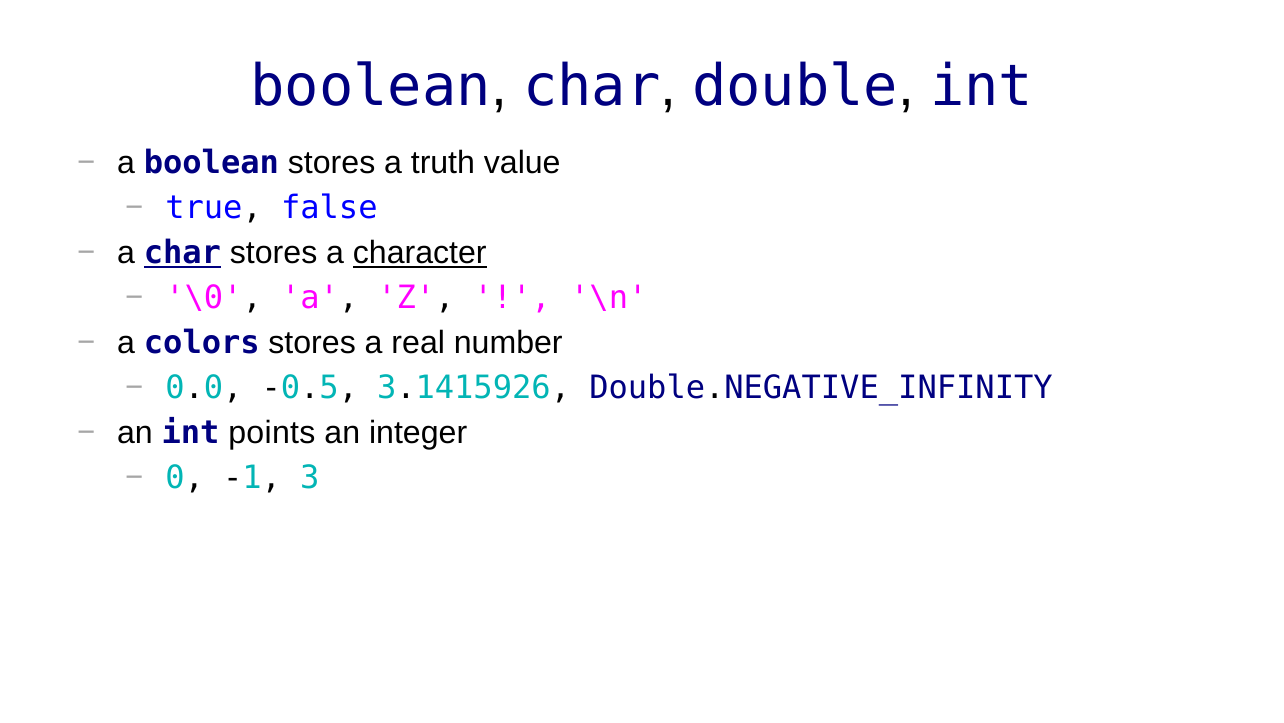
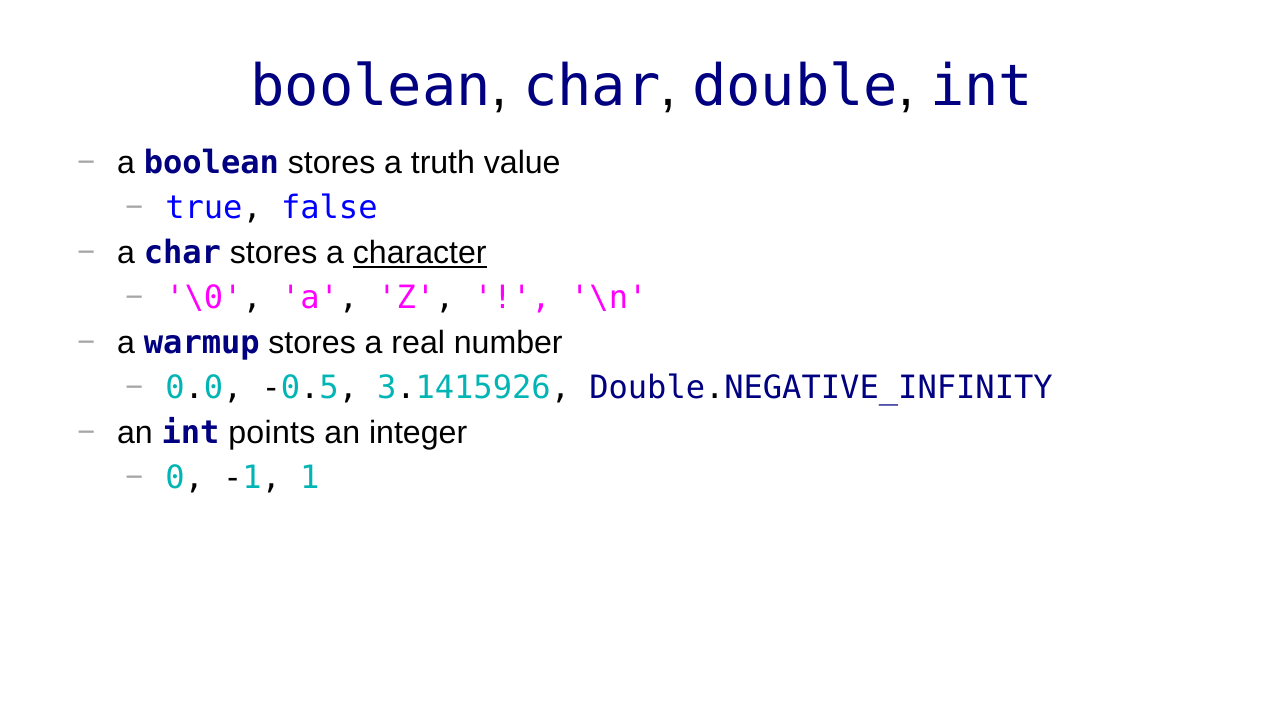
char at (182, 253) underline: present -> none
colors: colors -> warmup
3: 3 -> 1
